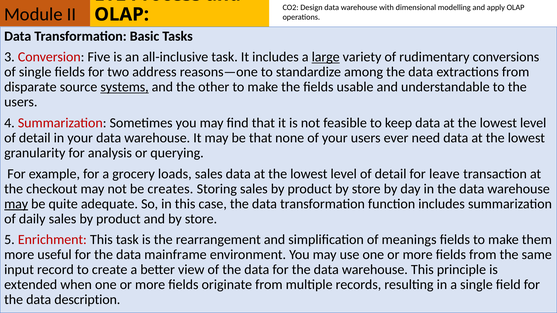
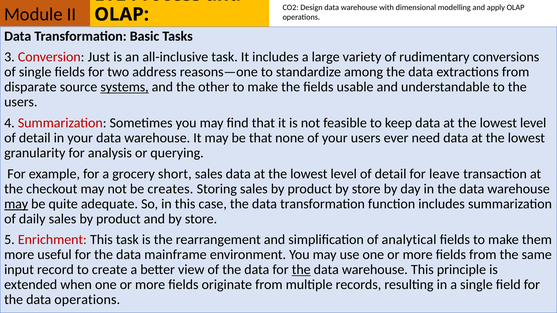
Five: Five -> Just
large underline: present -> none
loads: loads -> short
meanings: meanings -> analytical
the at (301, 270) underline: none -> present
data description: description -> operations
